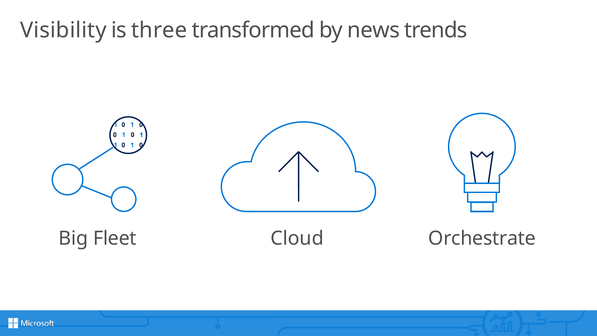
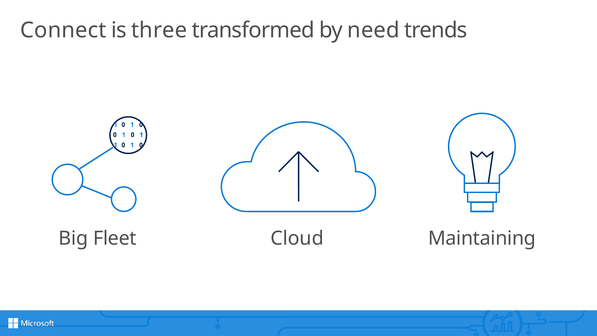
Visibility: Visibility -> Connect
news: news -> need
Orchestrate: Orchestrate -> Maintaining
